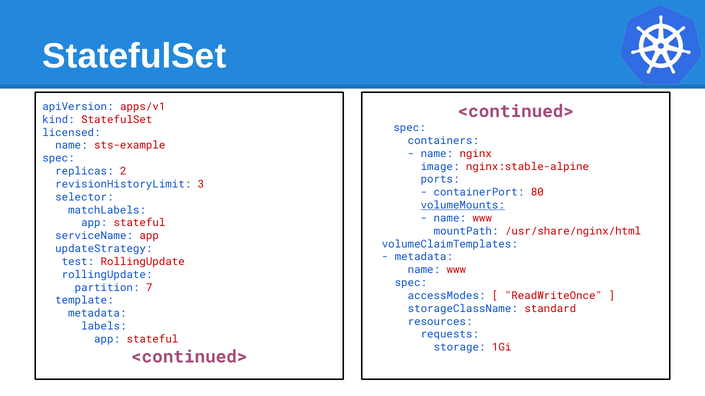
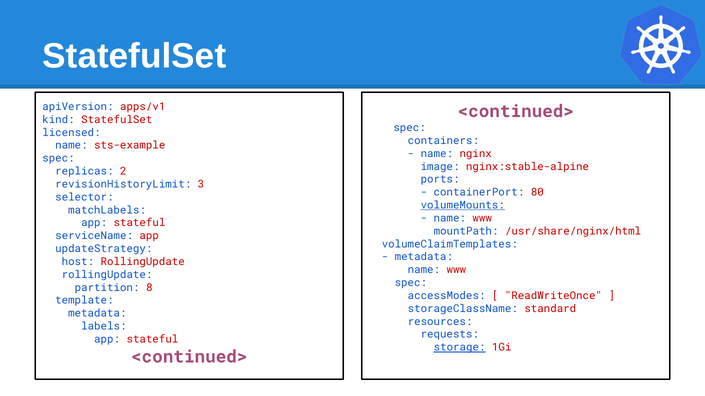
test: test -> host
7: 7 -> 8
storage underline: none -> present
